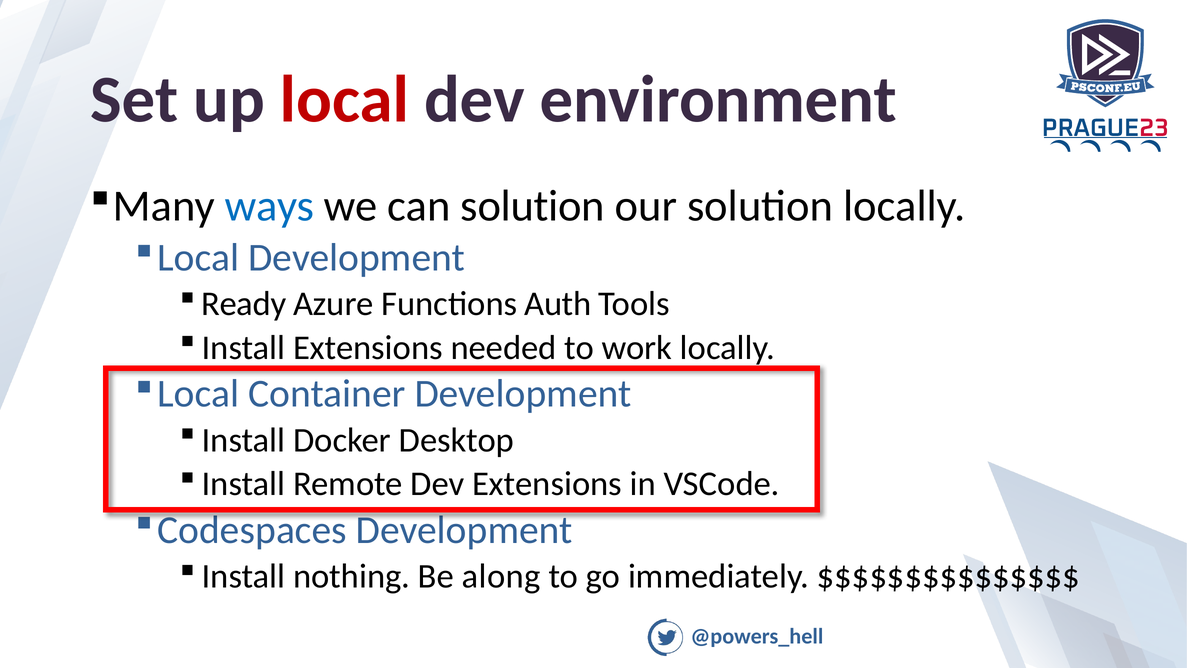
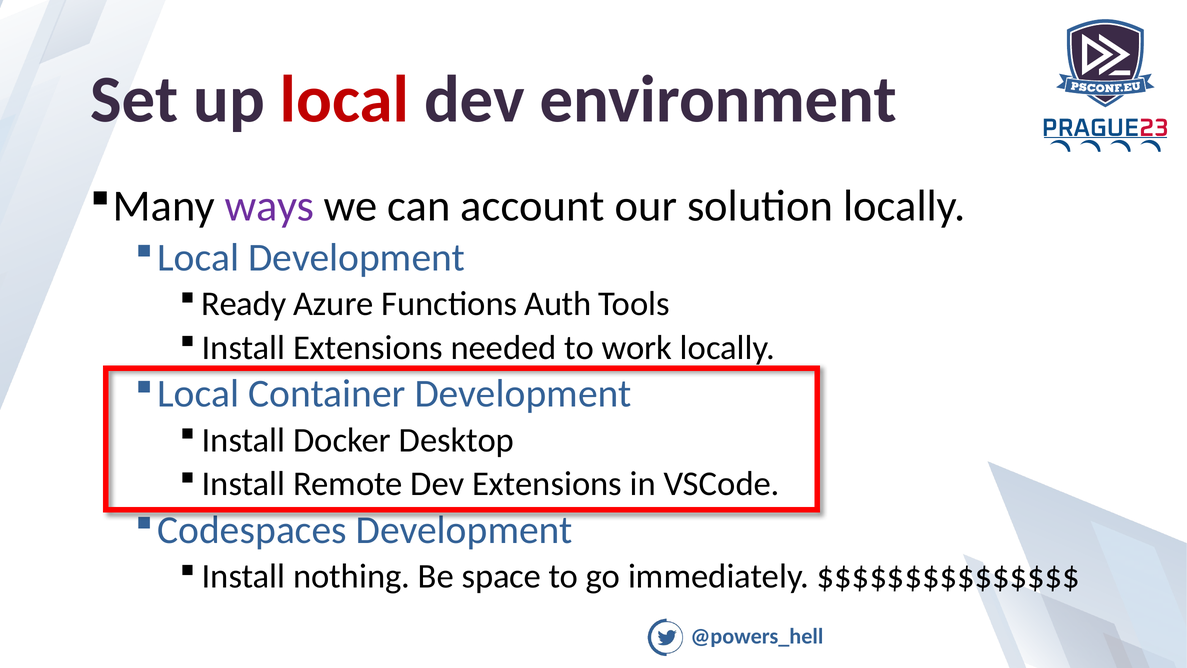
ways colour: blue -> purple
can solution: solution -> account
along: along -> space
